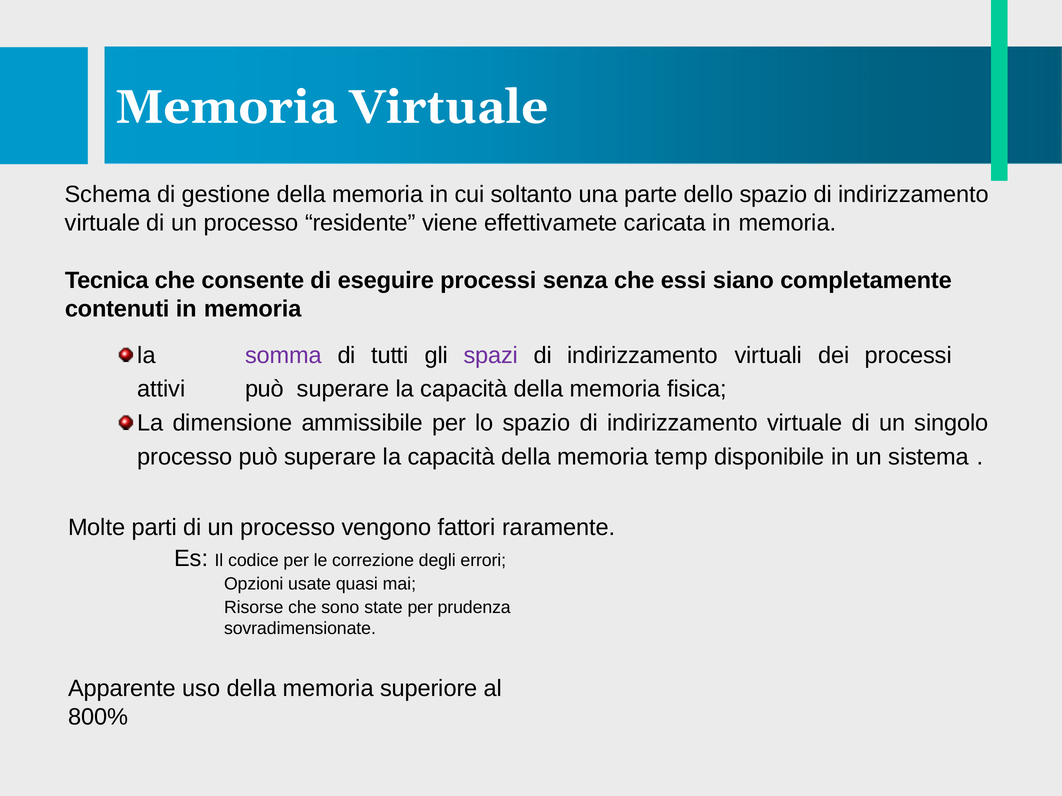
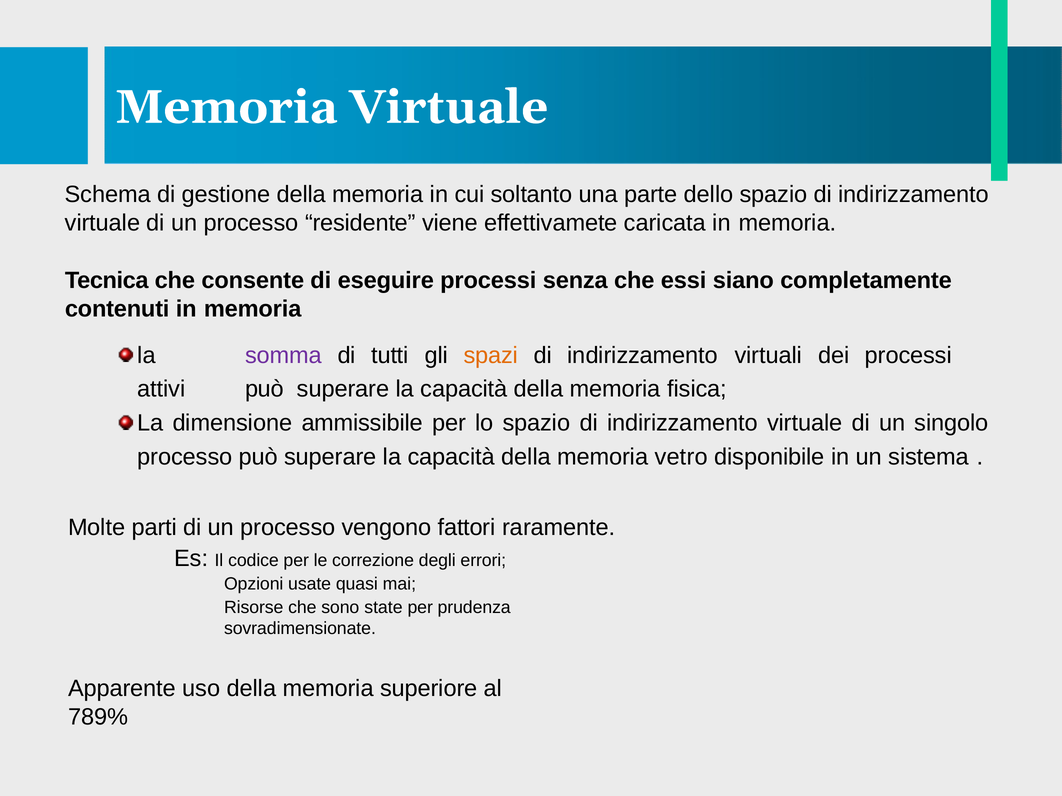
spazi colour: purple -> orange
temp: temp -> vetro
800%: 800% -> 789%
